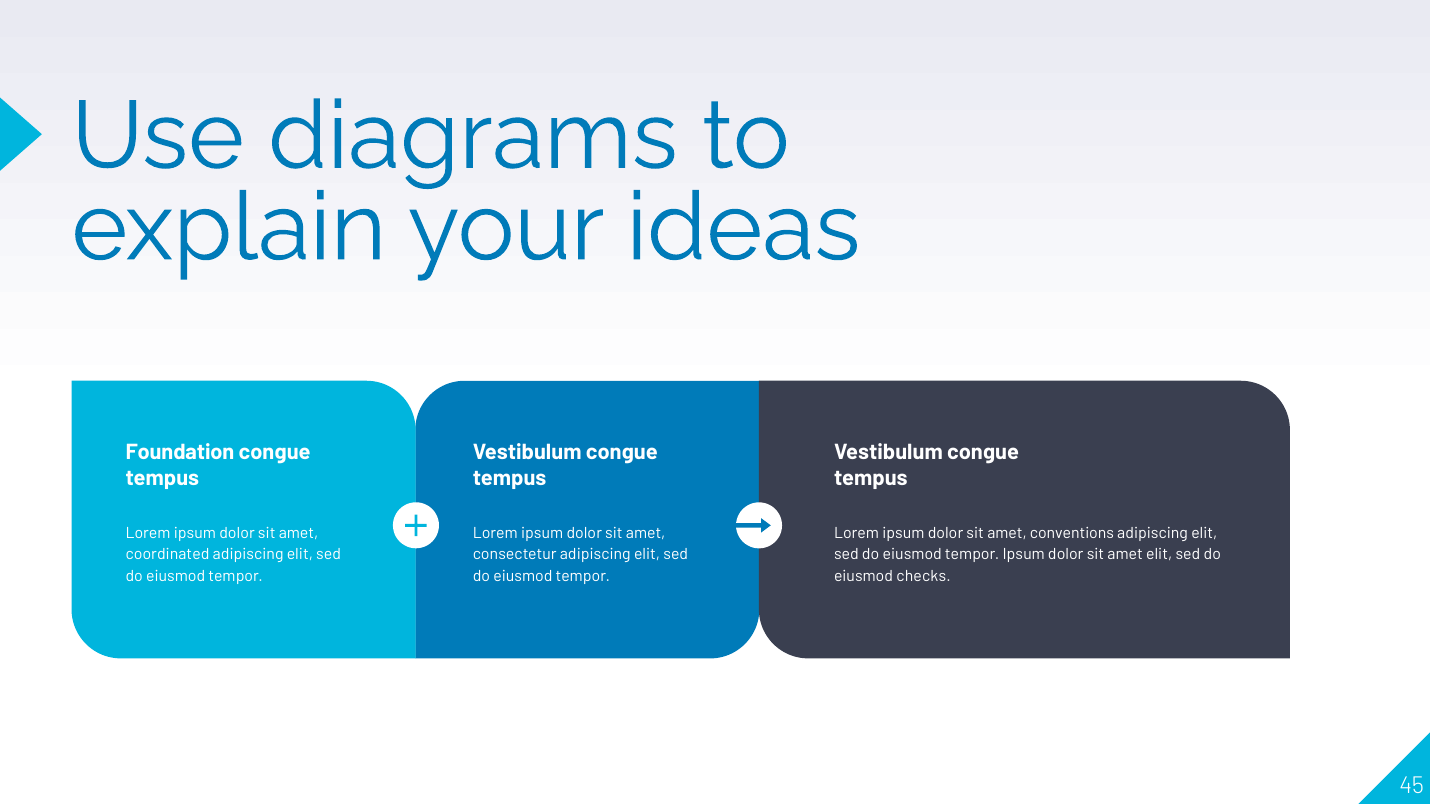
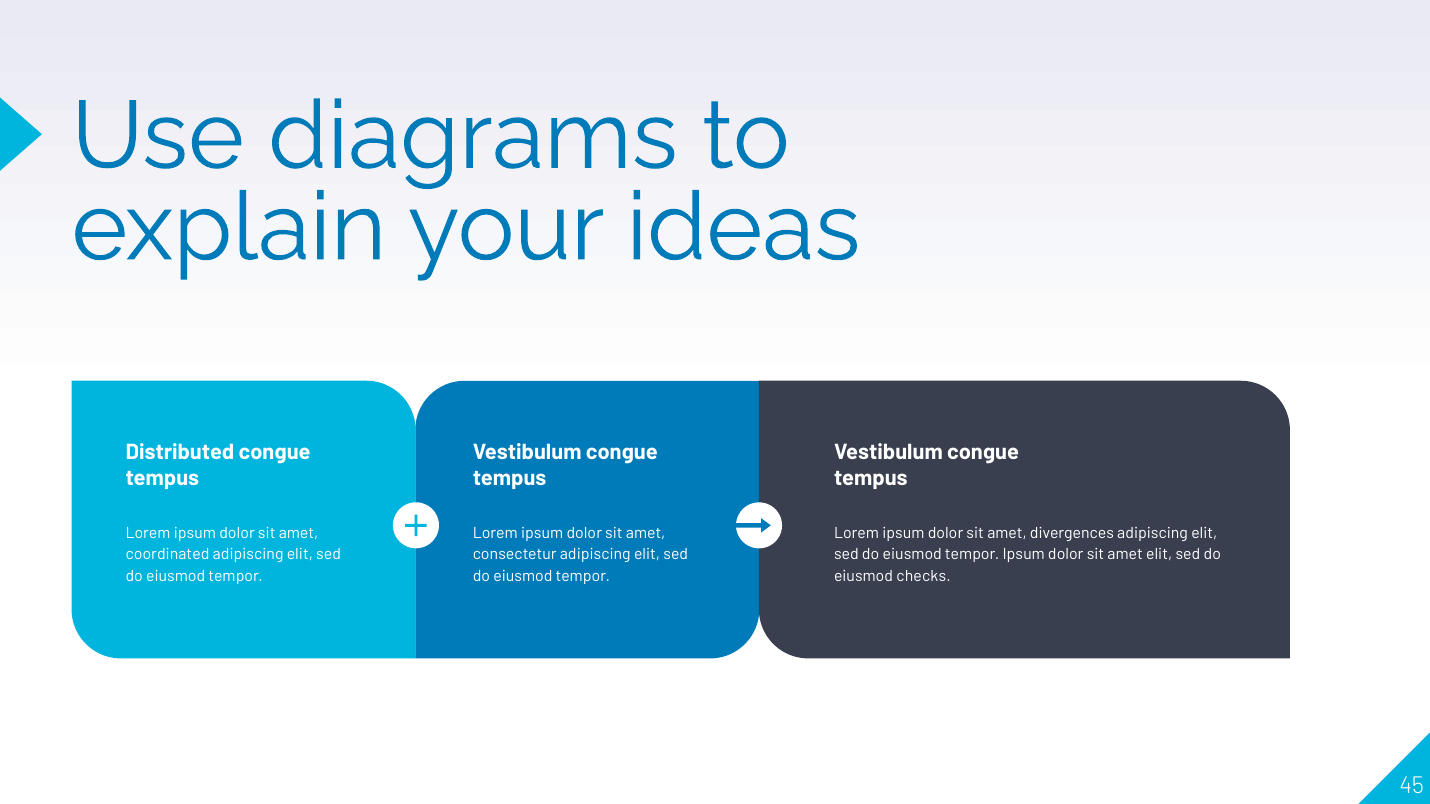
Foundation: Foundation -> Distributed
conventions: conventions -> divergences
